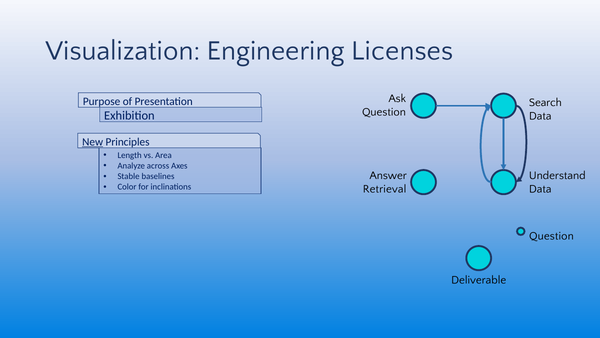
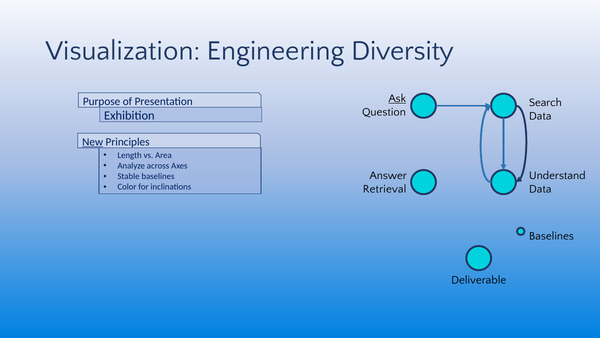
Licenses: Licenses -> Diversity
Ask underline: none -> present
Question at (551, 236): Question -> Baselines
